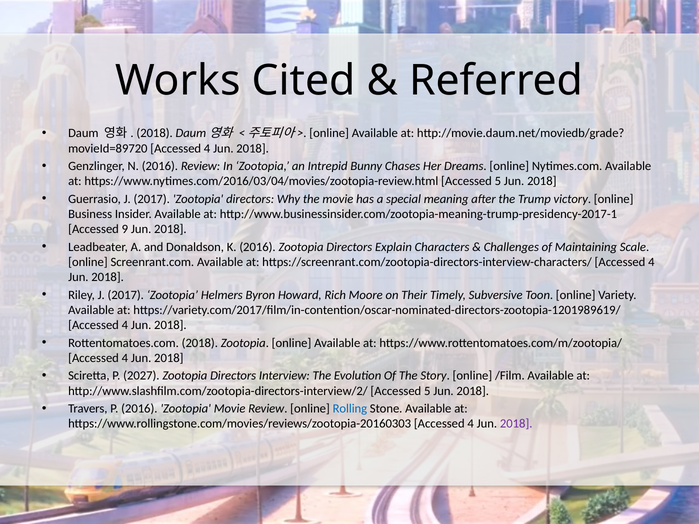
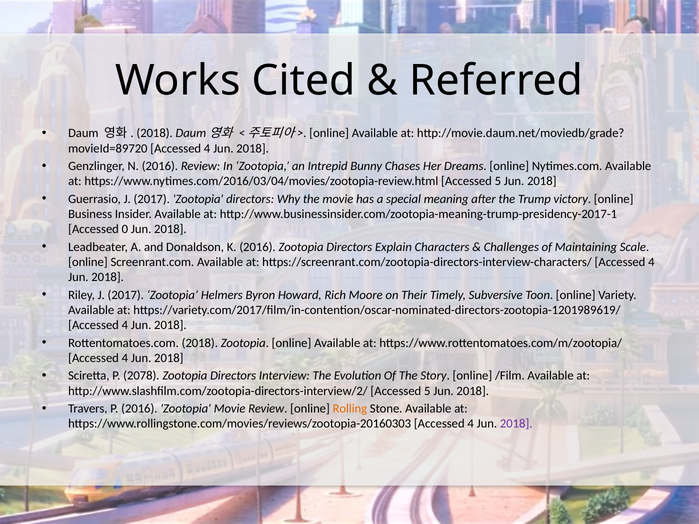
9: 9 -> 0
2027: 2027 -> 2078
Rolling colour: blue -> orange
